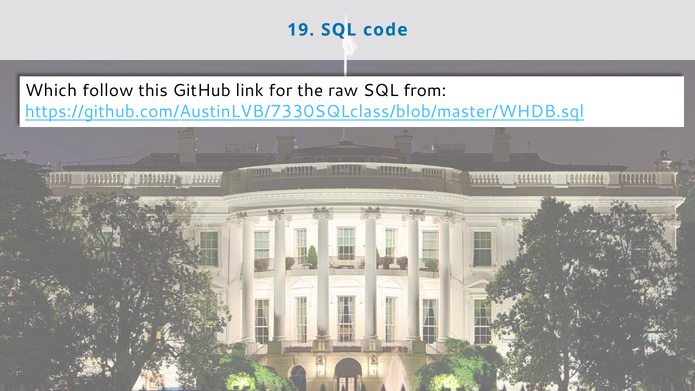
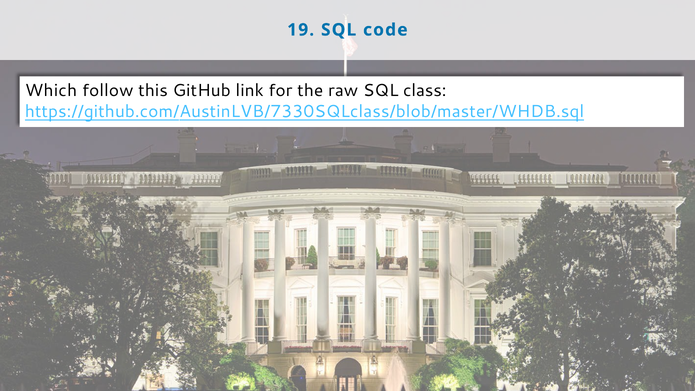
from: from -> class
